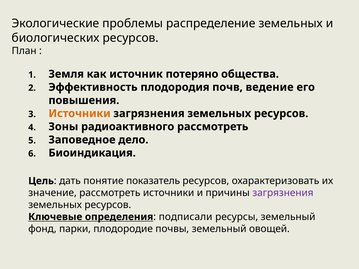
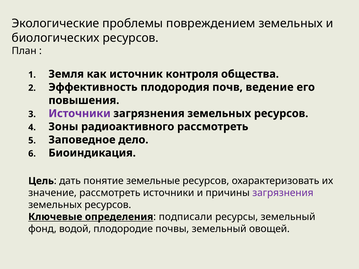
распределение: распределение -> повреждением
потеряно: потеряно -> контроля
Источники at (80, 114) colour: orange -> purple
показатель: показатель -> земельные
парки: парки -> водой
